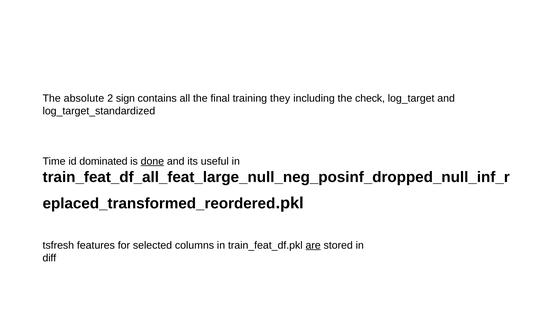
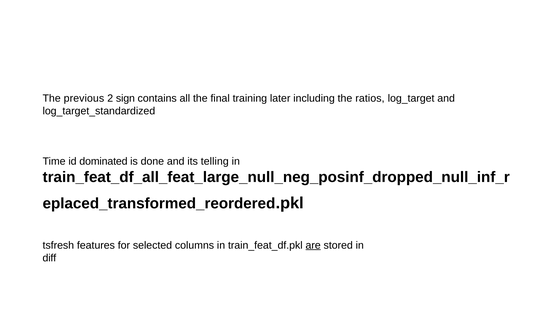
absolute: absolute -> previous
they: they -> later
check: check -> ratios
done underline: present -> none
useful: useful -> telling
